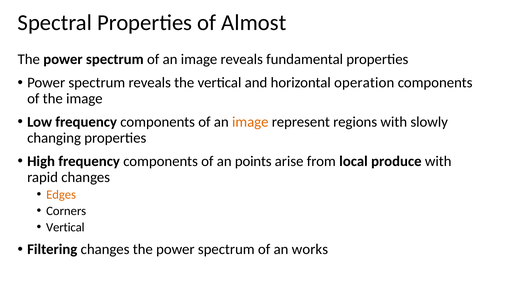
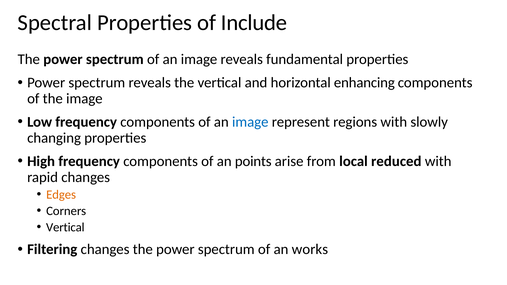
Almost: Almost -> Include
operation: operation -> enhancing
image at (250, 122) colour: orange -> blue
produce: produce -> reduced
